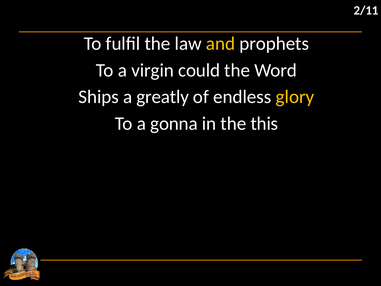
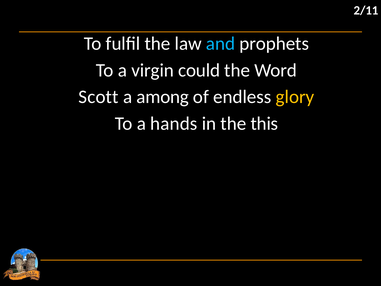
and colour: yellow -> light blue
Ships: Ships -> Scott
greatly: greatly -> among
gonna: gonna -> hands
